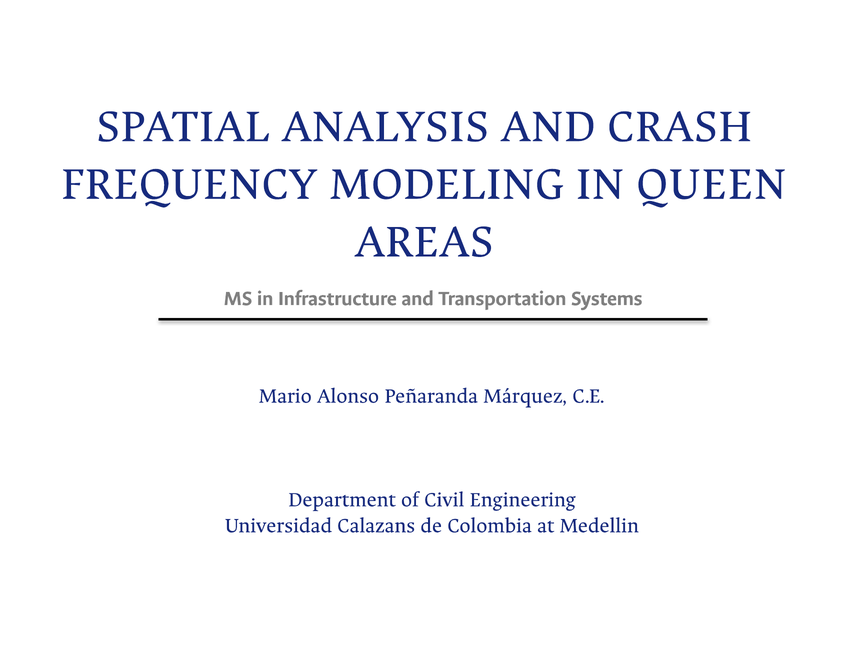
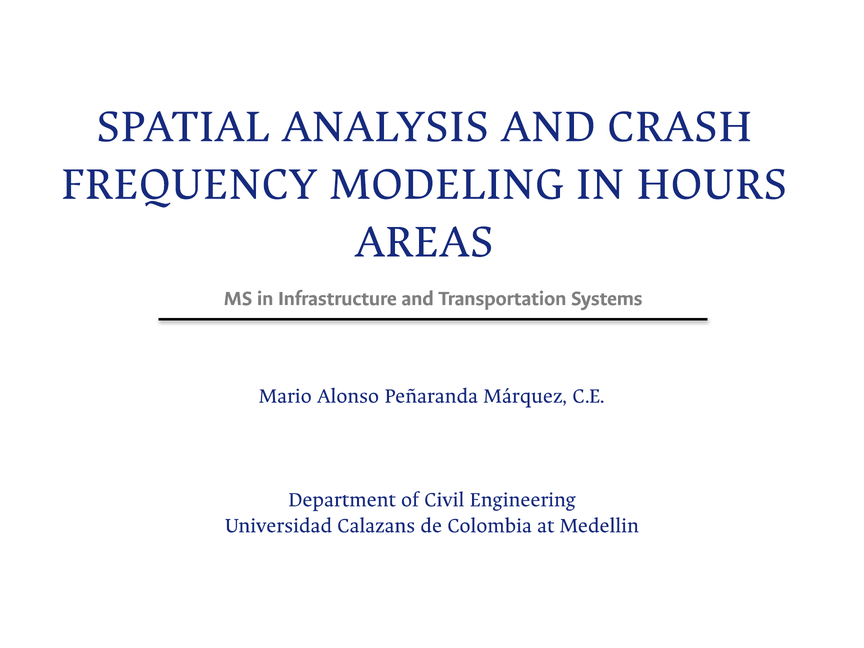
QUEEN: QUEEN -> HOURS
